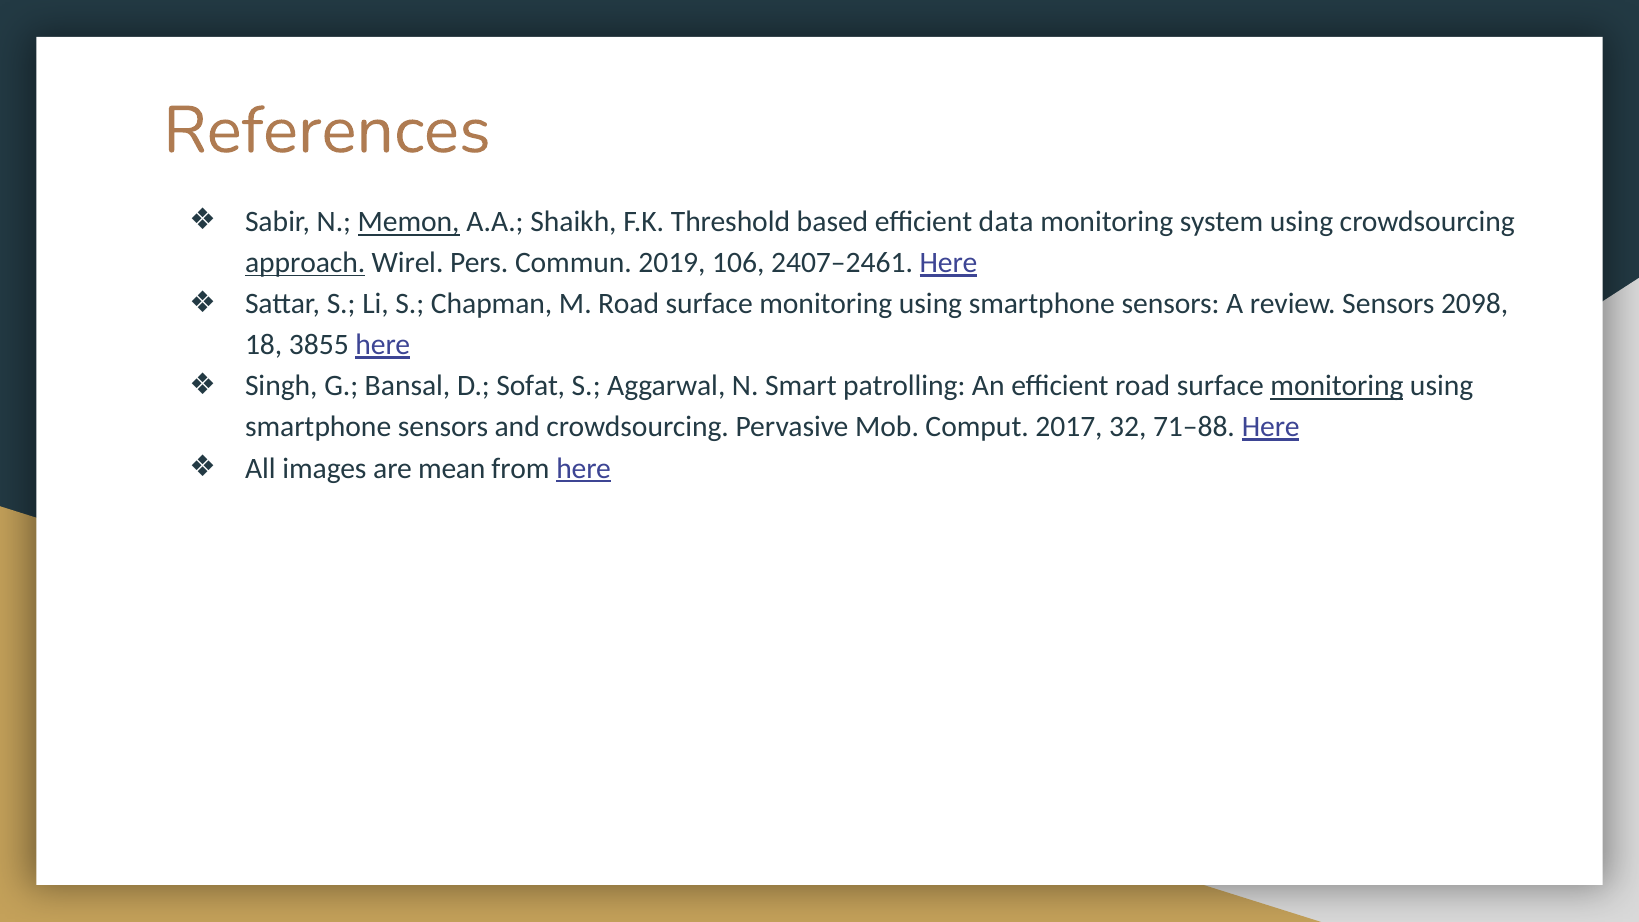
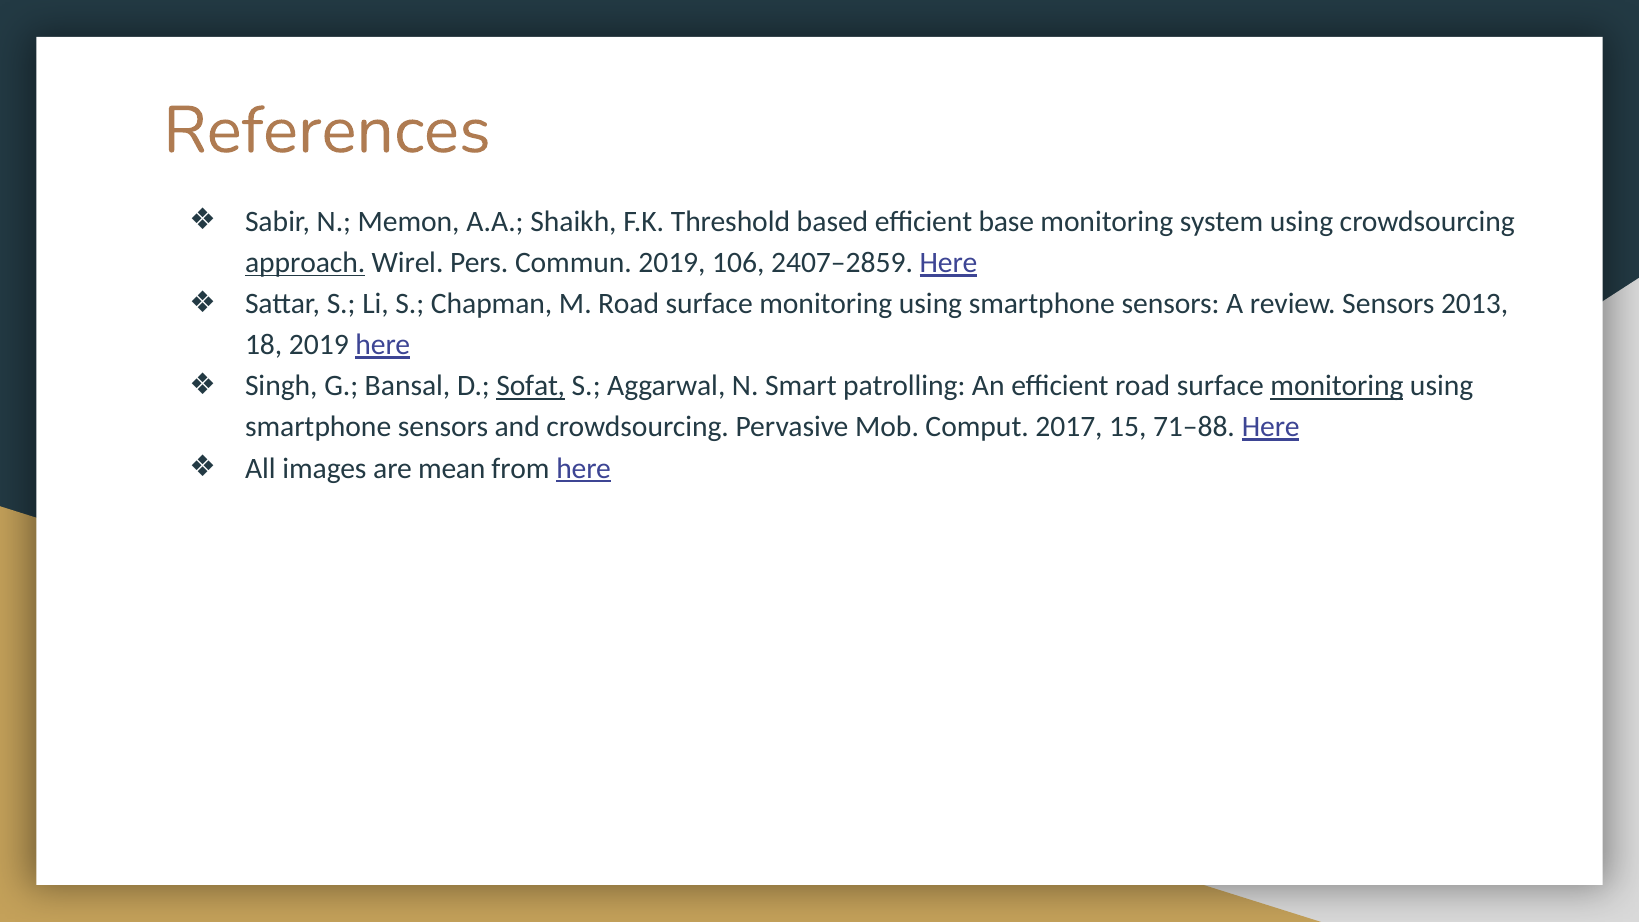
Memon underline: present -> none
data: data -> base
2407–2461: 2407–2461 -> 2407–2859
2098: 2098 -> 2013
18 3855: 3855 -> 2019
Sofat underline: none -> present
32: 32 -> 15
